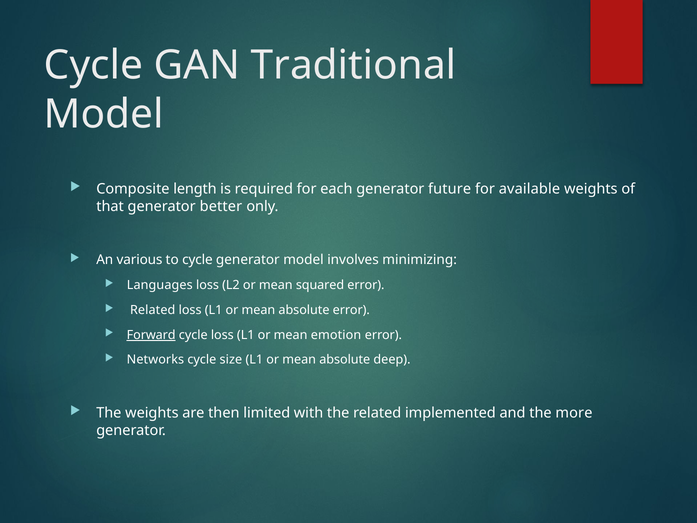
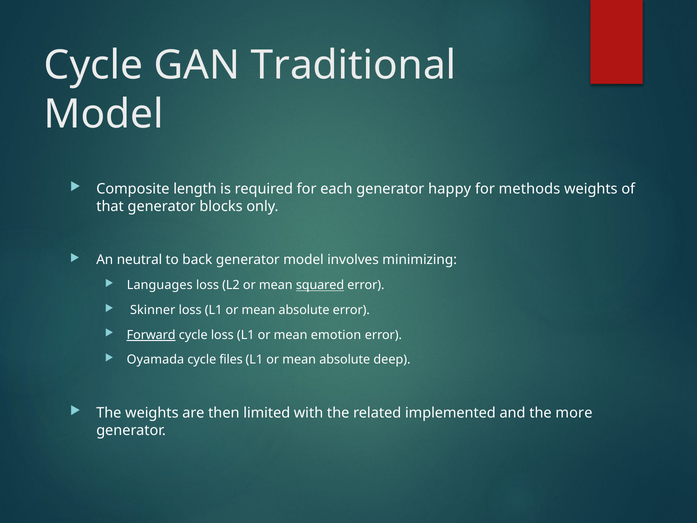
future: future -> happy
available: available -> methods
better: better -> blocks
various: various -> neutral
to cycle: cycle -> back
squared underline: none -> present
Related at (153, 310): Related -> Skinner
Networks: Networks -> Oyamada
size: size -> files
